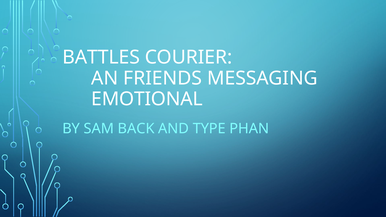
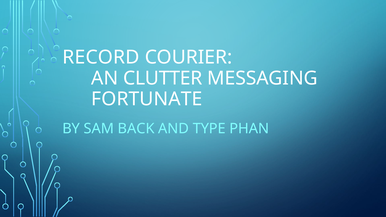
BATTLES: BATTLES -> RECORD
FRIENDS: FRIENDS -> CLUTTER
EMOTIONAL: EMOTIONAL -> FORTUNATE
